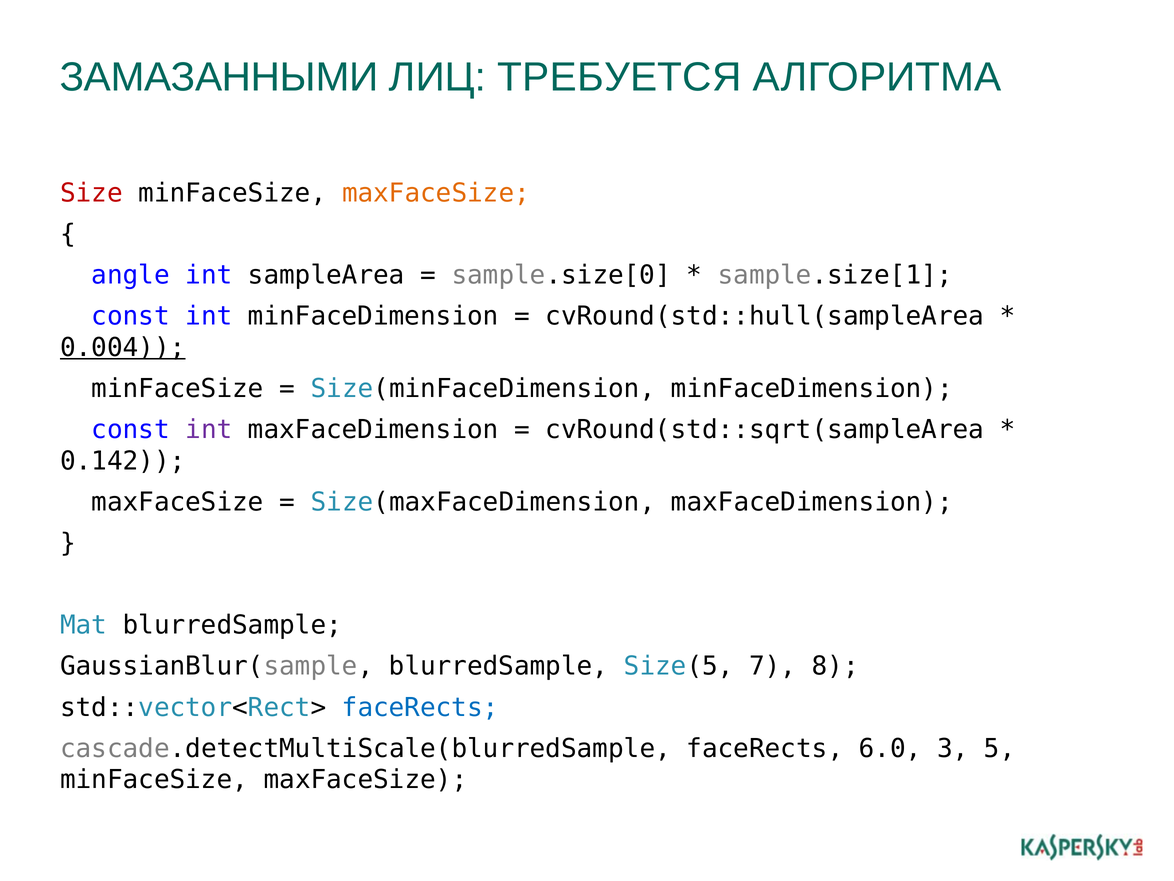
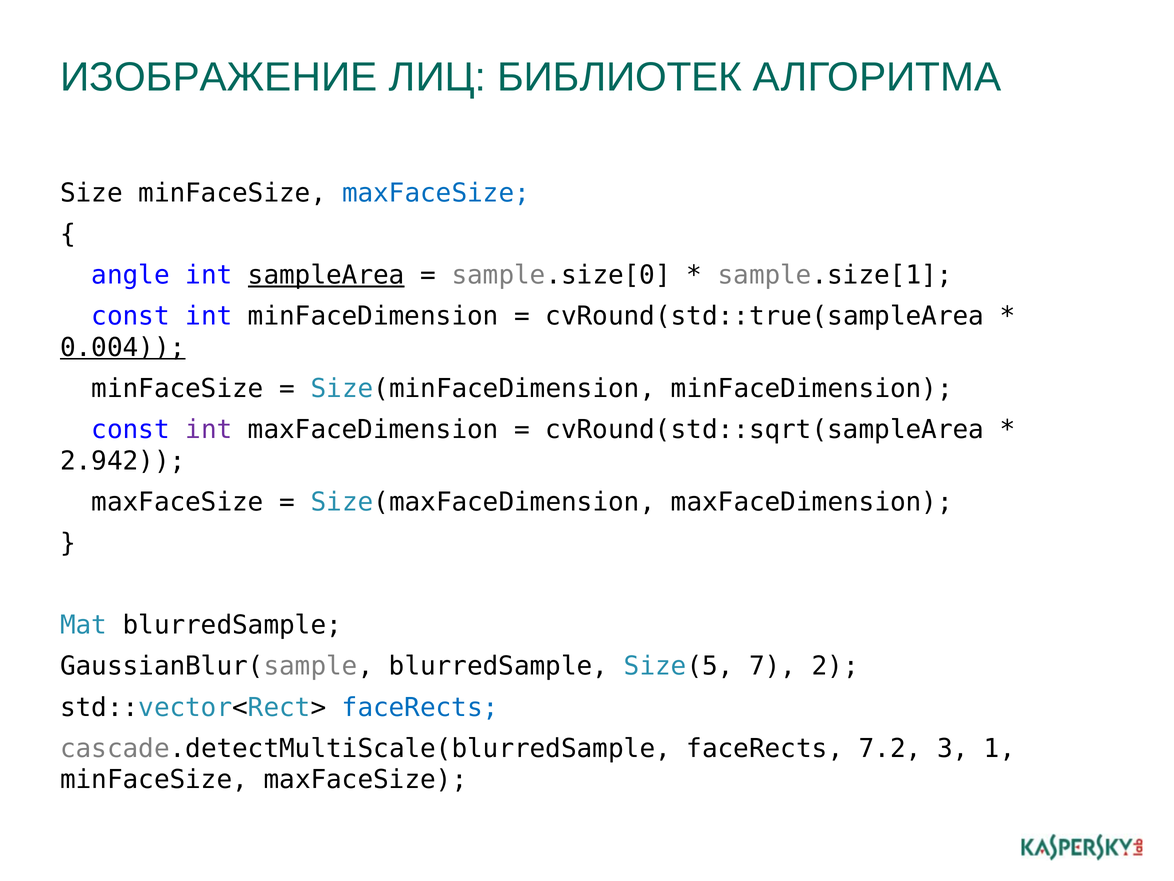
ЗАМАЗАННЫМИ: ЗАМАЗАННЫМИ -> ИЗОБРАЖЕНИЕ
ТРЕБУЕТСЯ: ТРЕБУЕТСЯ -> БИБЛИОТЕК
Size colour: red -> black
maxFaceSize at (436, 193) colour: orange -> blue
sampleArea underline: none -> present
cvRound(std::hull(sampleArea: cvRound(std::hull(sampleArea -> cvRound(std::true(sampleArea
0.142: 0.142 -> 2.942
8: 8 -> 2
6.0: 6.0 -> 7.2
5: 5 -> 1
